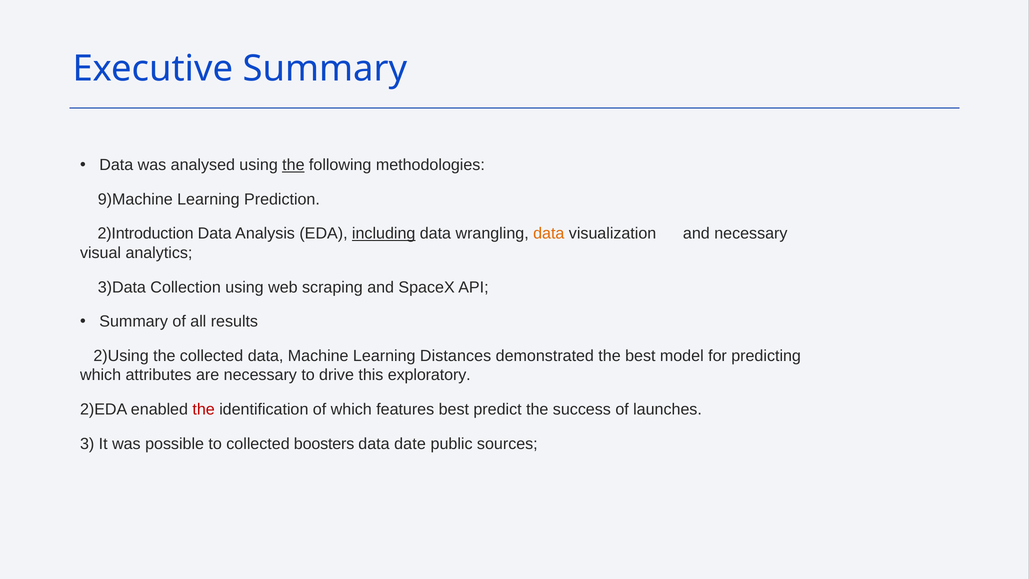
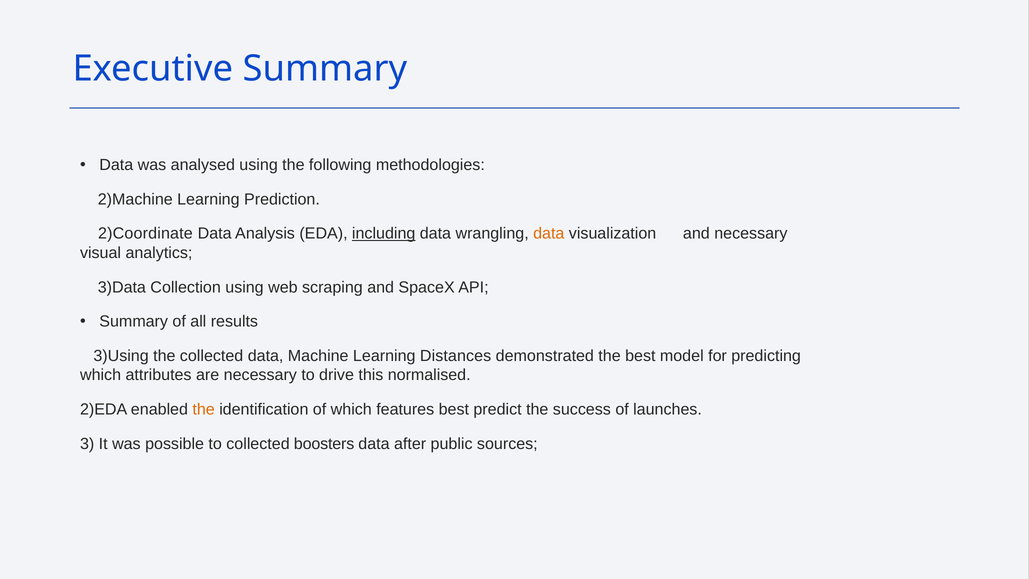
the at (293, 165) underline: present -> none
9)Machine: 9)Machine -> 2)Machine
2)Introduction: 2)Introduction -> 2)Coordinate
2)Using: 2)Using -> 3)Using
exploratory: exploratory -> normalised
the at (204, 409) colour: red -> orange
date: date -> after
